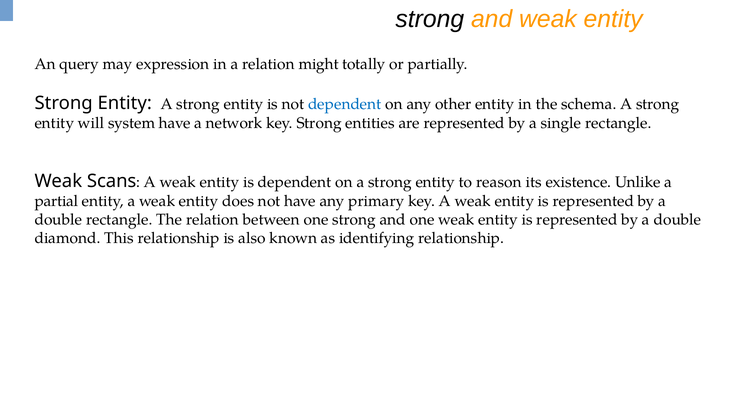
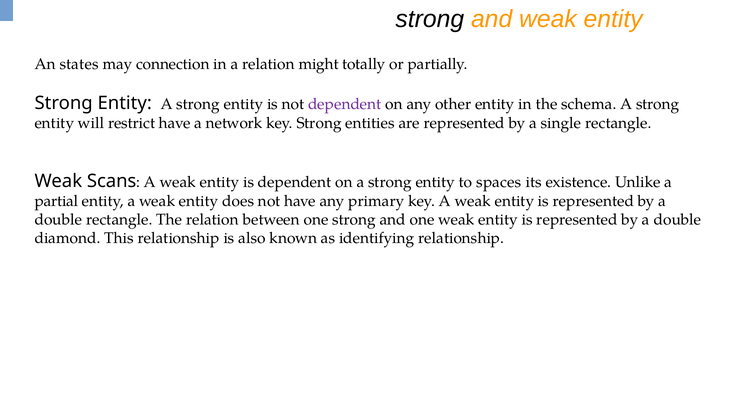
query: query -> states
expression: expression -> connection
dependent at (345, 104) colour: blue -> purple
system: system -> restrict
reason: reason -> spaces
